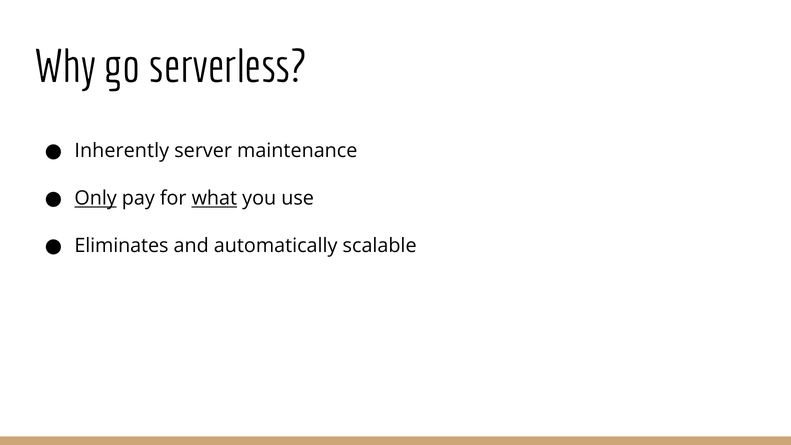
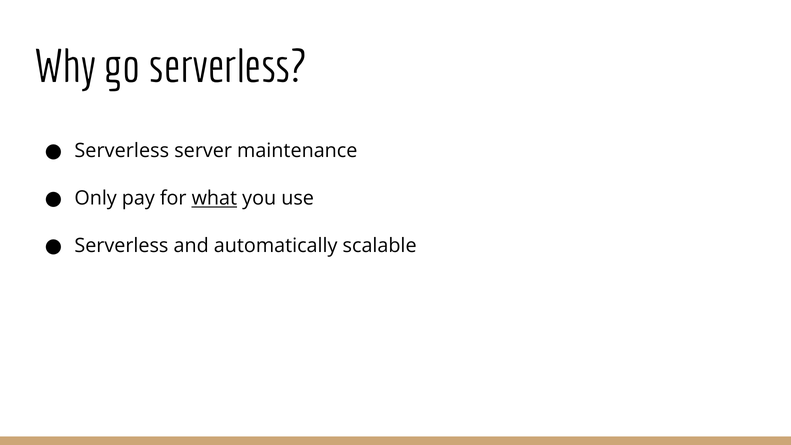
Inherently at (122, 151): Inherently -> Serverless
Only underline: present -> none
Eliminates at (121, 246): Eliminates -> Serverless
